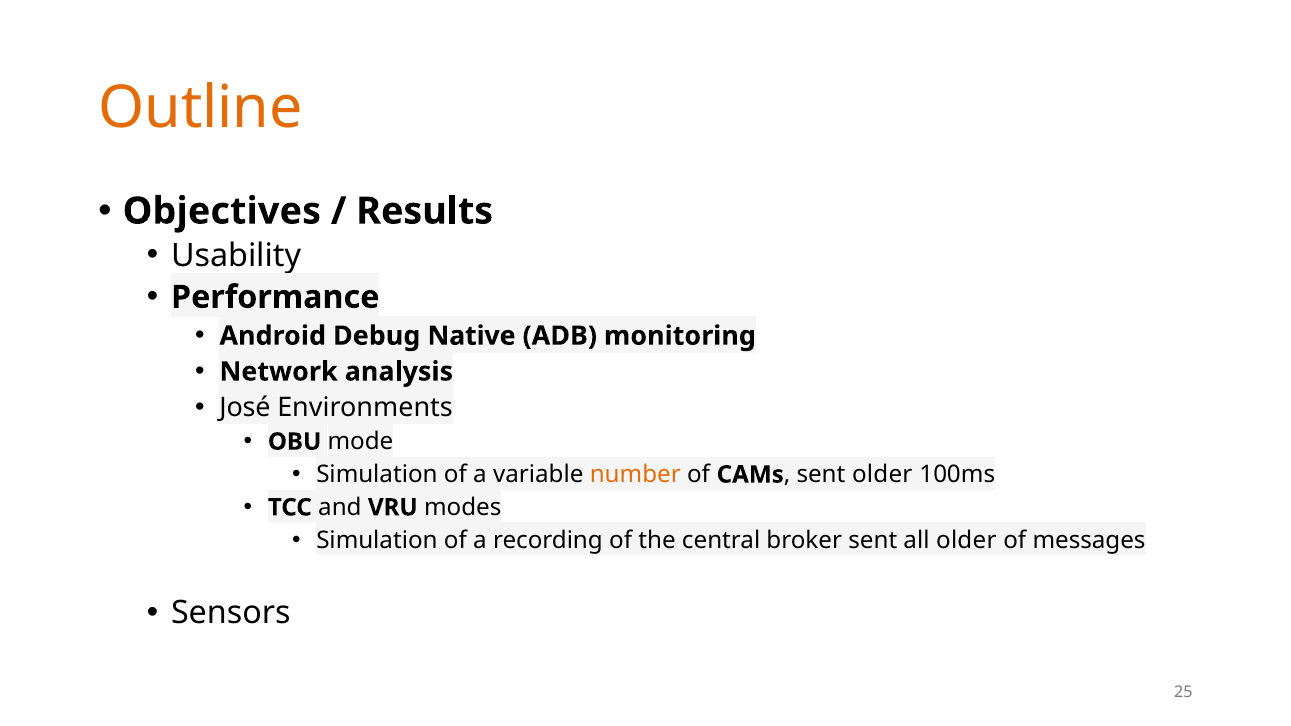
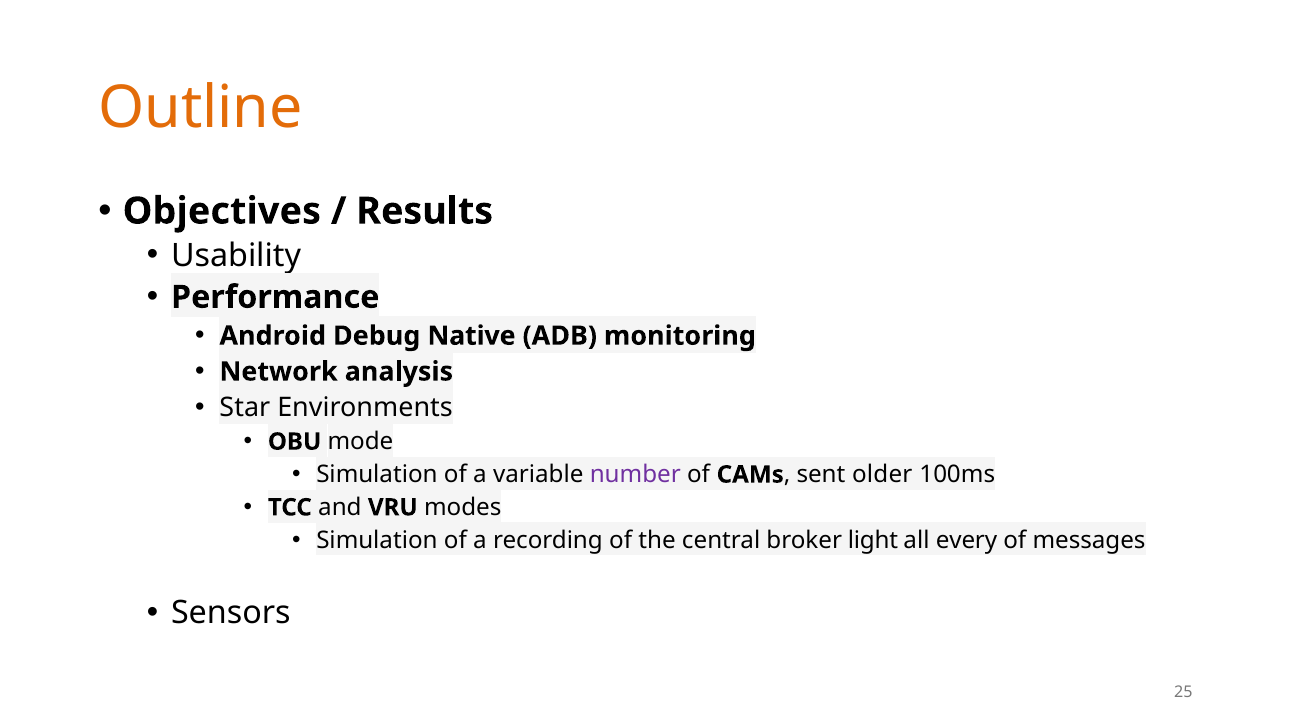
José: José -> Star
number colour: orange -> purple
broker sent: sent -> light
all older: older -> every
